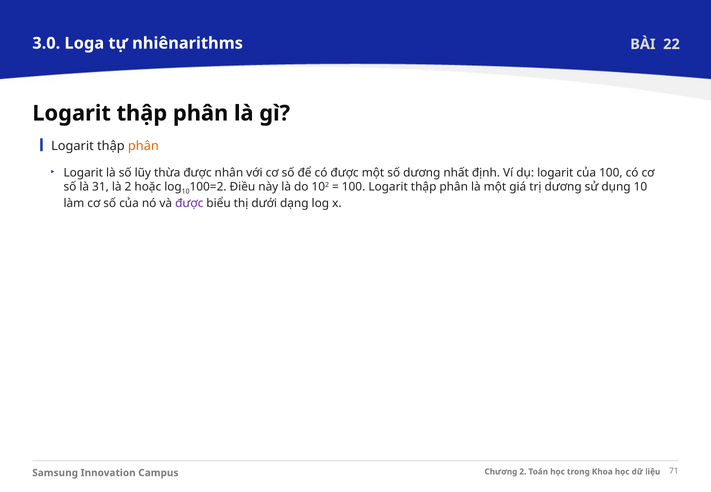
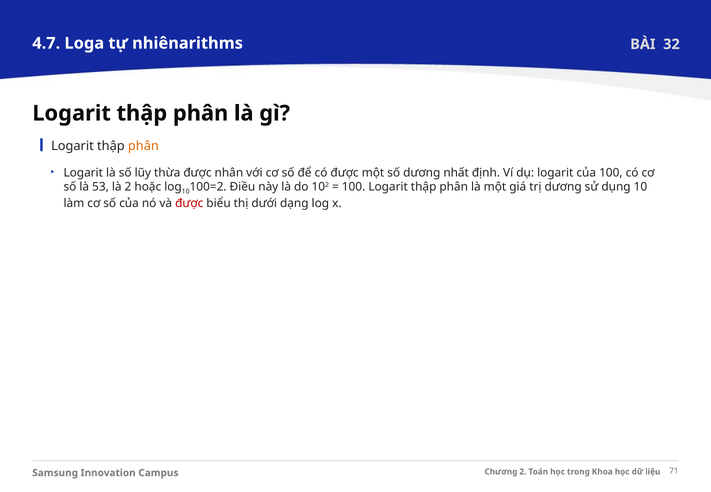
3.0: 3.0 -> 4.7
22: 22 -> 32
31: 31 -> 53
được at (189, 203) colour: purple -> red
